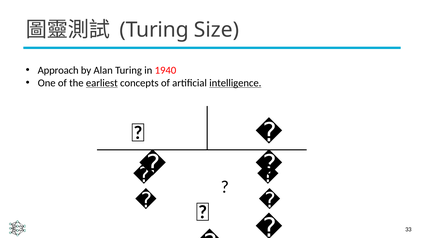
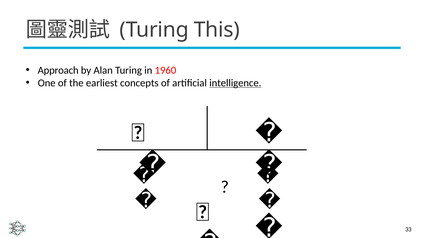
Size: Size -> This
1940: 1940 -> 1960
earliest underline: present -> none
